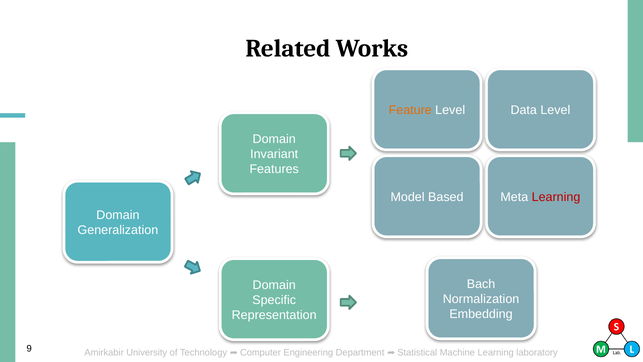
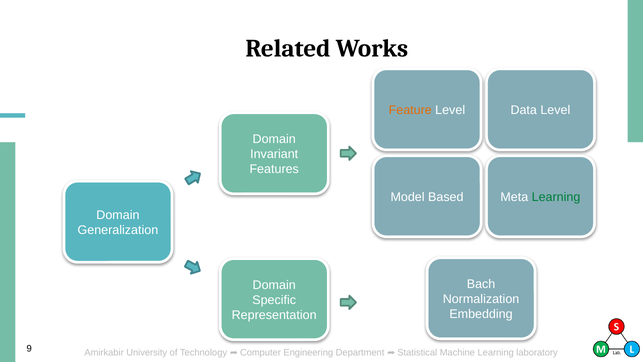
Learning at (556, 197) colour: red -> green
